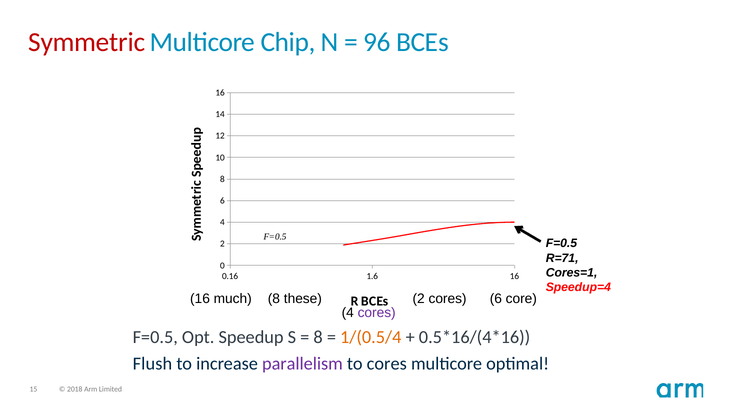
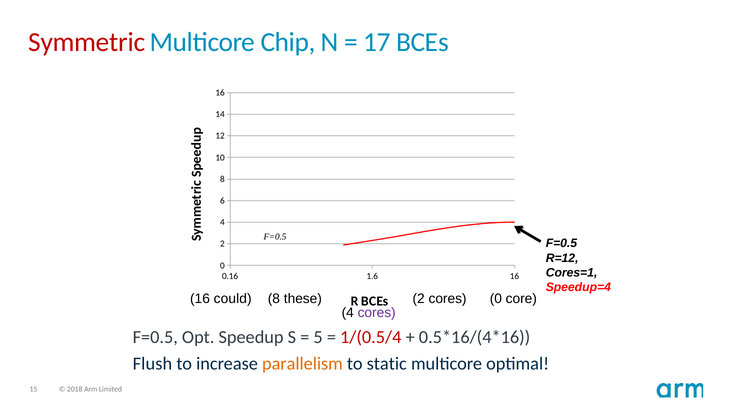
96: 96 -> 17
R=71: R=71 -> R=12
much: much -> could
cores 6: 6 -> 0
8 at (318, 337): 8 -> 5
1/(0.5/4 colour: orange -> red
parallelism colour: purple -> orange
to cores: cores -> static
